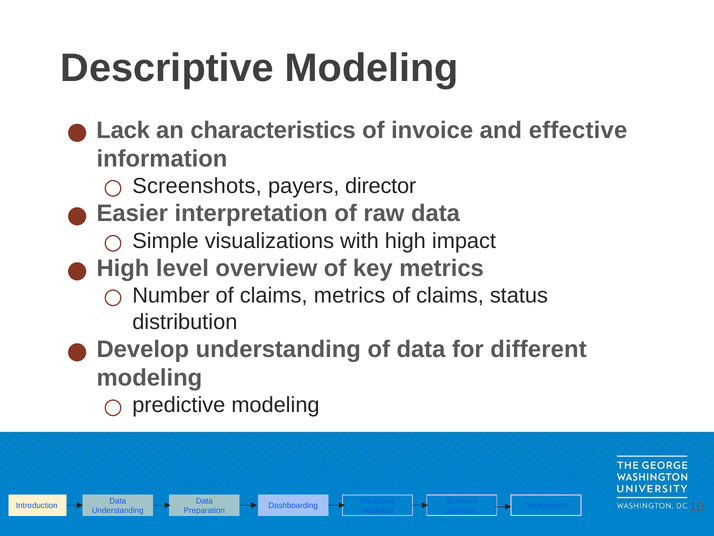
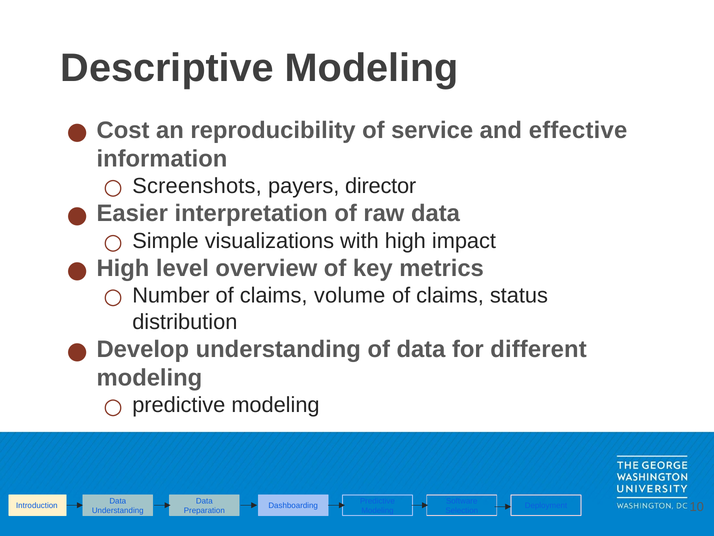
Lack: Lack -> Cost
characteristics: characteristics -> reproducibility
invoice: invoice -> service
claims metrics: metrics -> volume
